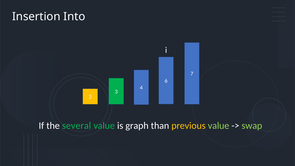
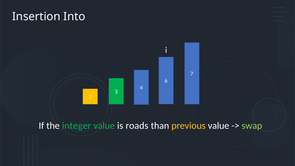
several: several -> integer
graph: graph -> roads
value at (219, 126) colour: light green -> white
